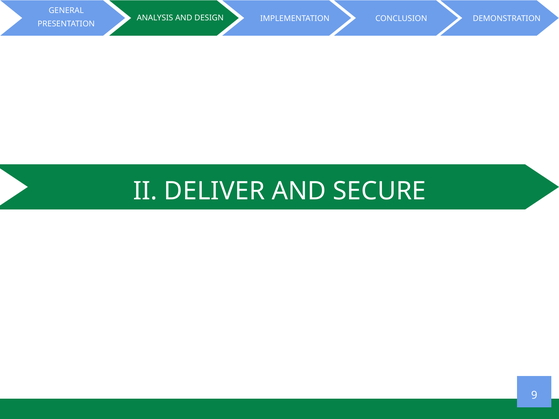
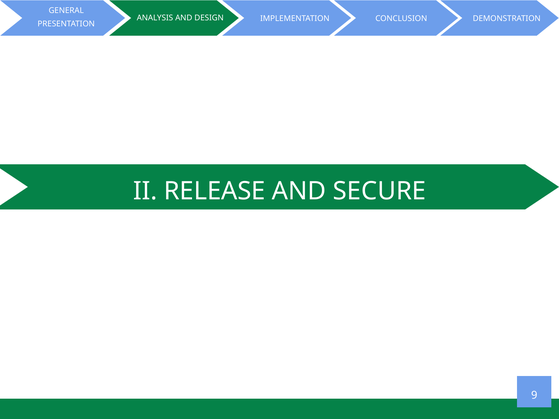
DELIVER: DELIVER -> RELEASE
